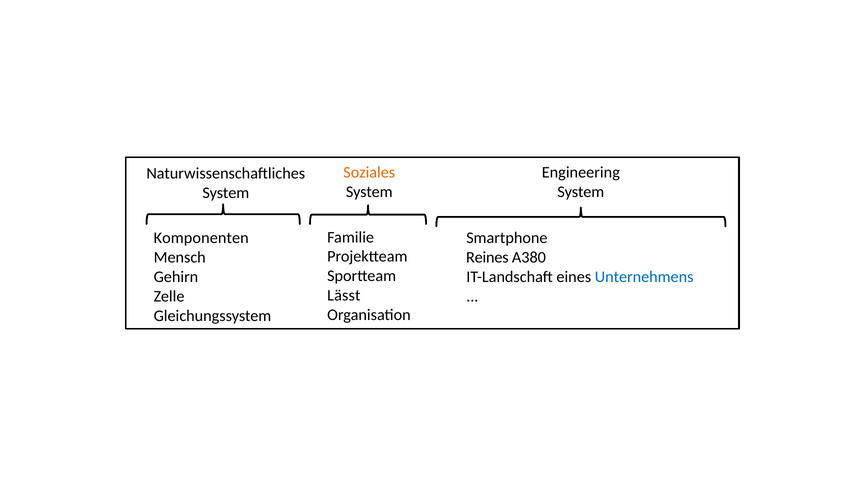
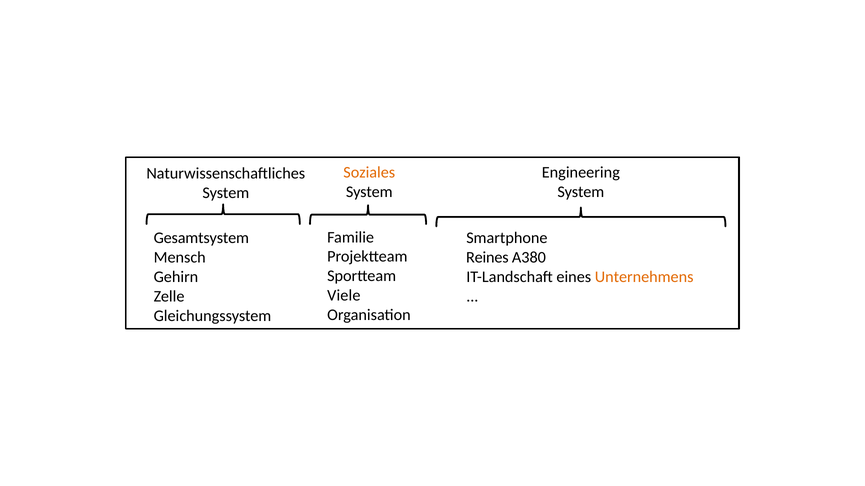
Komponenten: Komponenten -> Gesamtsystem
Unternehmens colour: blue -> orange
Lässt: Lässt -> Viele
